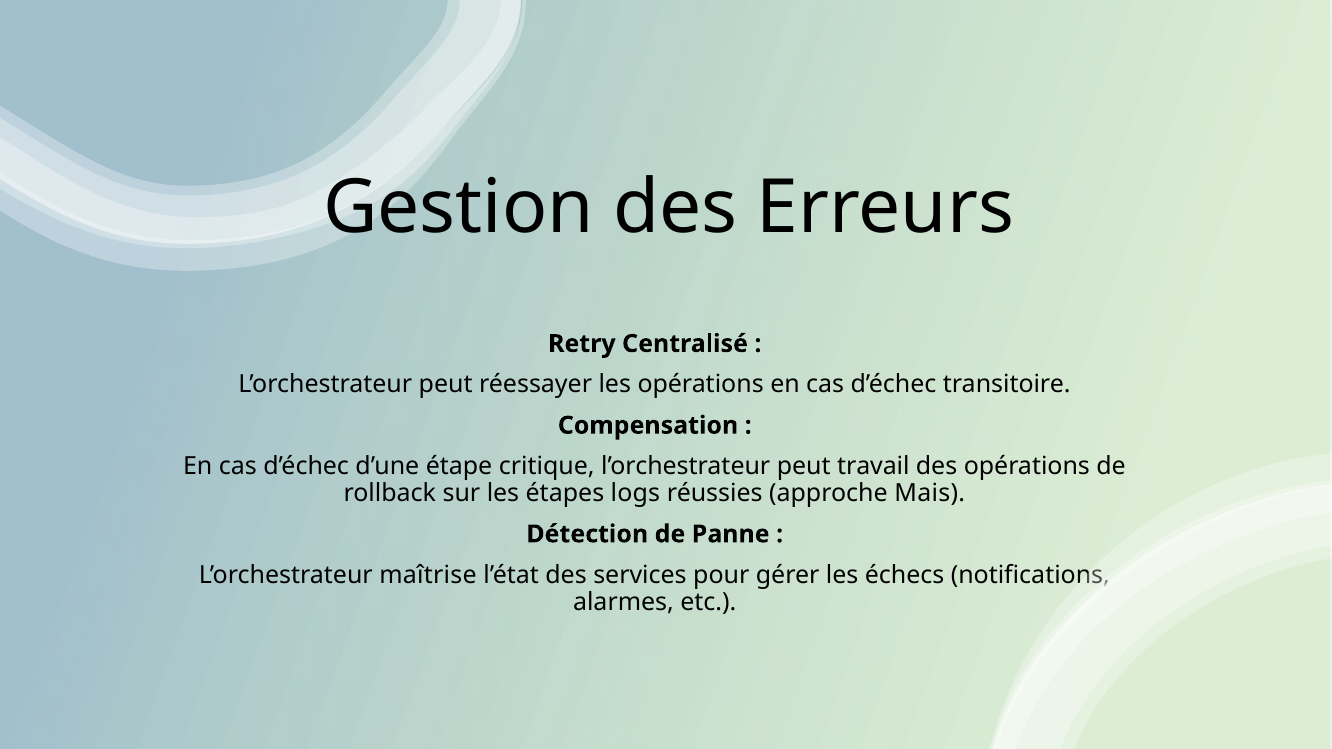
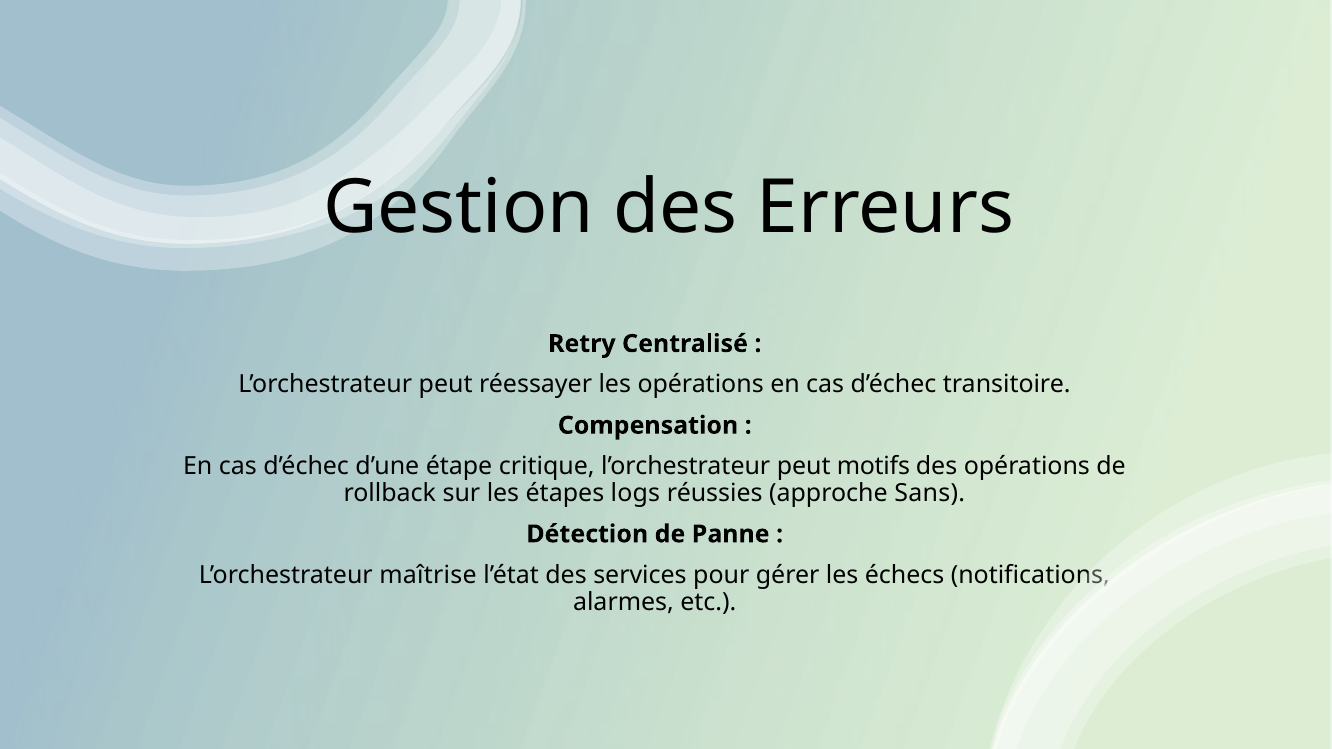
travail: travail -> motifs
Mais: Mais -> Sans
